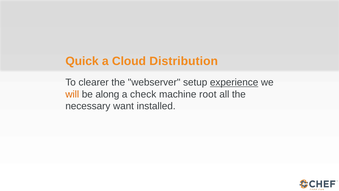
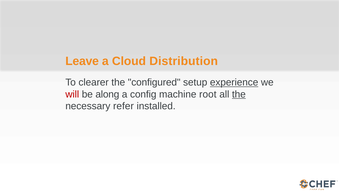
Quick: Quick -> Leave
webserver: webserver -> configured
will colour: orange -> red
check: check -> config
the at (239, 94) underline: none -> present
want: want -> refer
